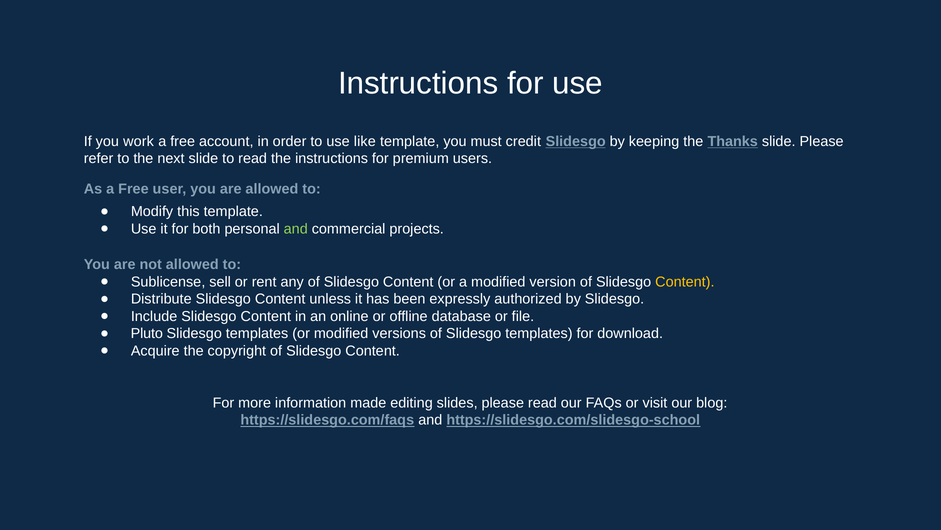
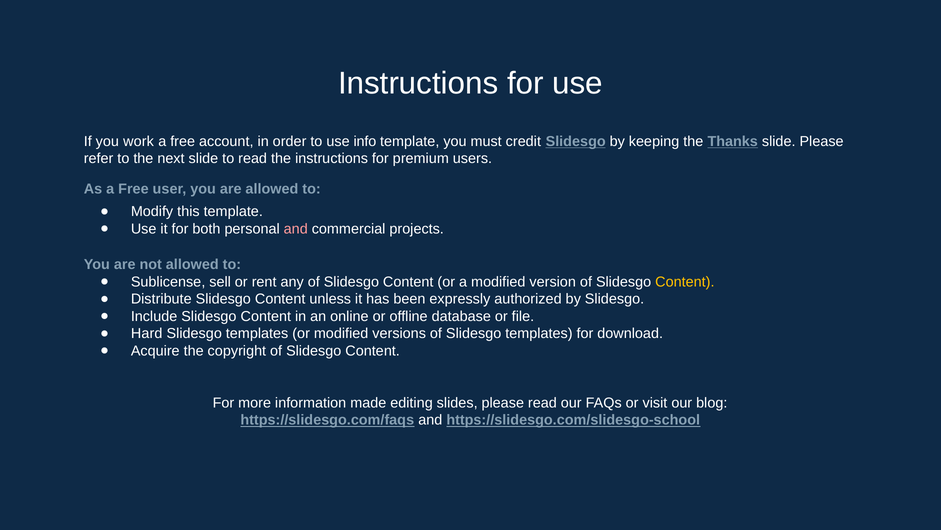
like: like -> info
and at (296, 229) colour: light green -> pink
Pluto: Pluto -> Hard
